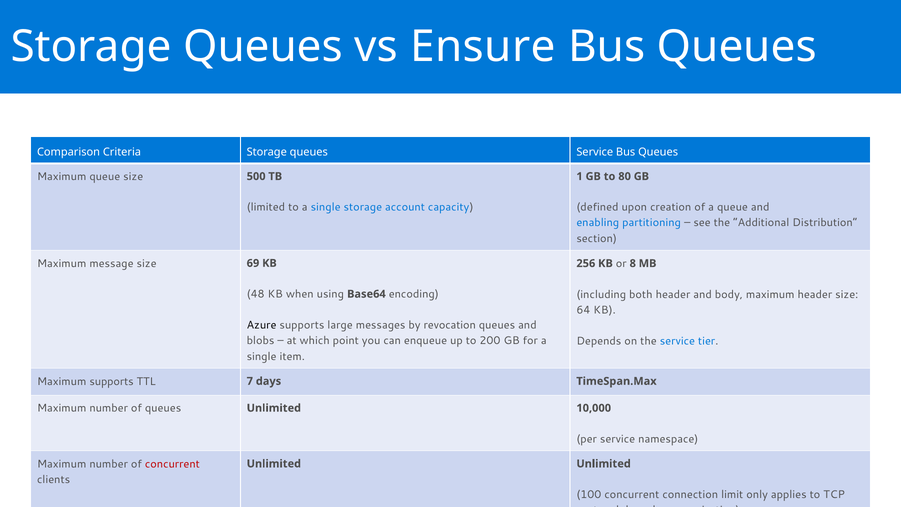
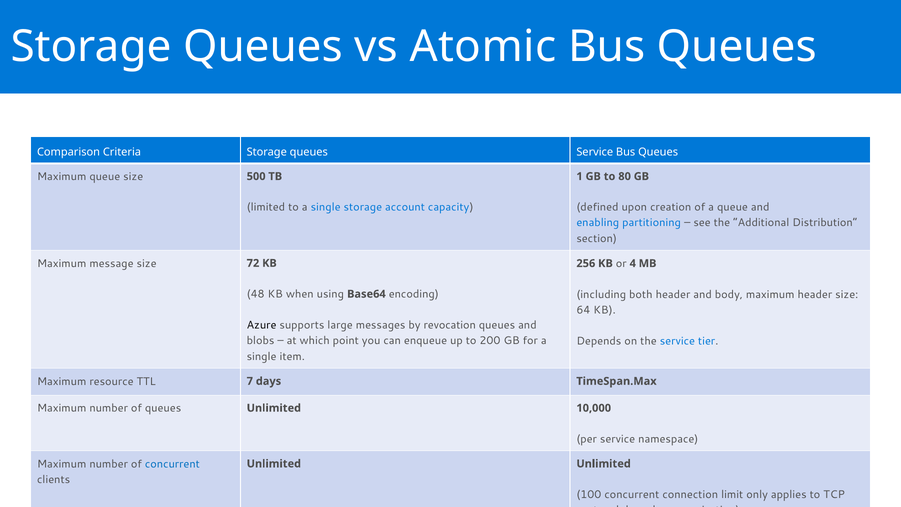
Ensure: Ensure -> Atomic
69: 69 -> 72
8: 8 -> 4
Maximum supports: supports -> resource
concurrent at (172, 464) colour: red -> blue
